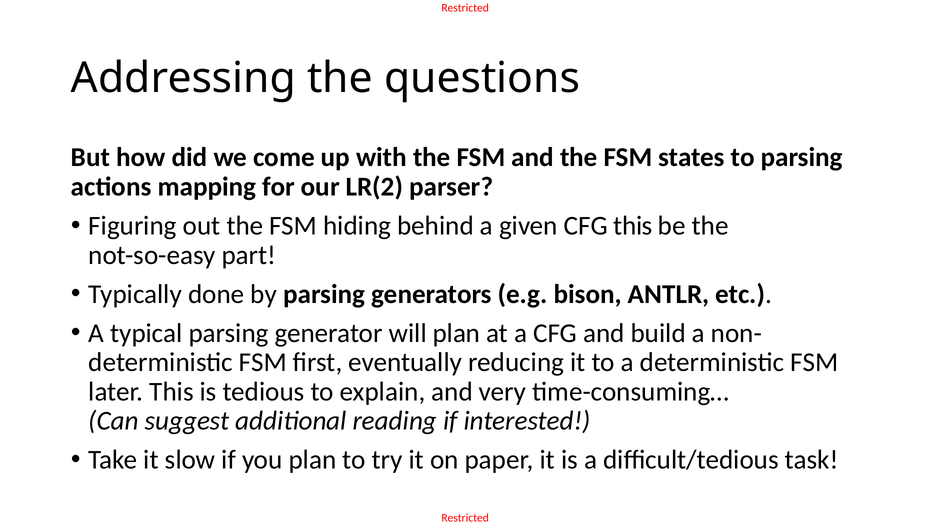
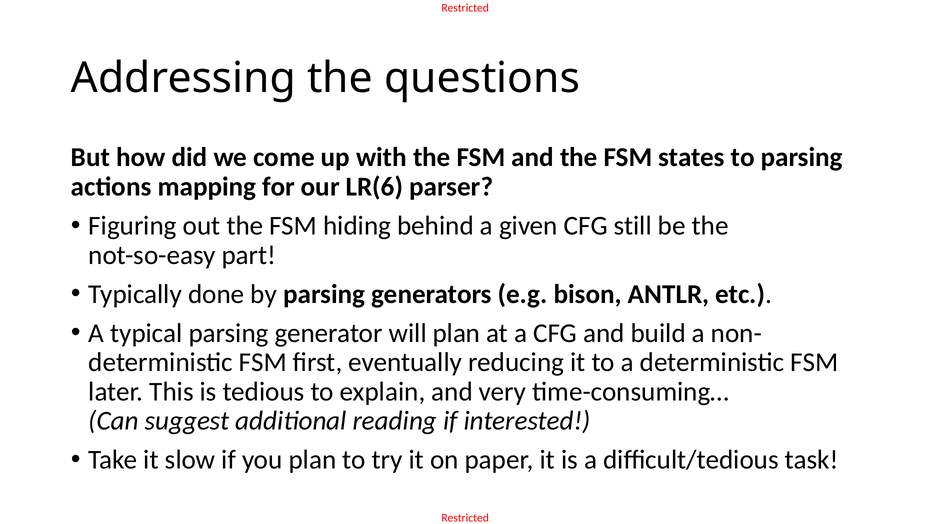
LR(2: LR(2 -> LR(6
CFG this: this -> still
